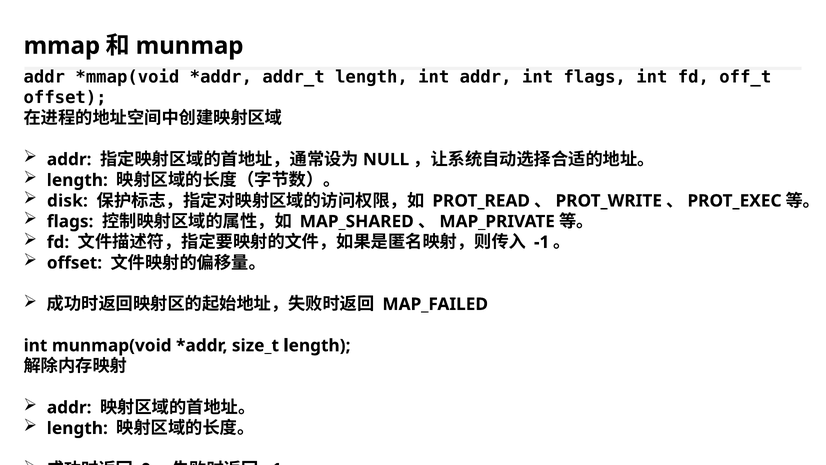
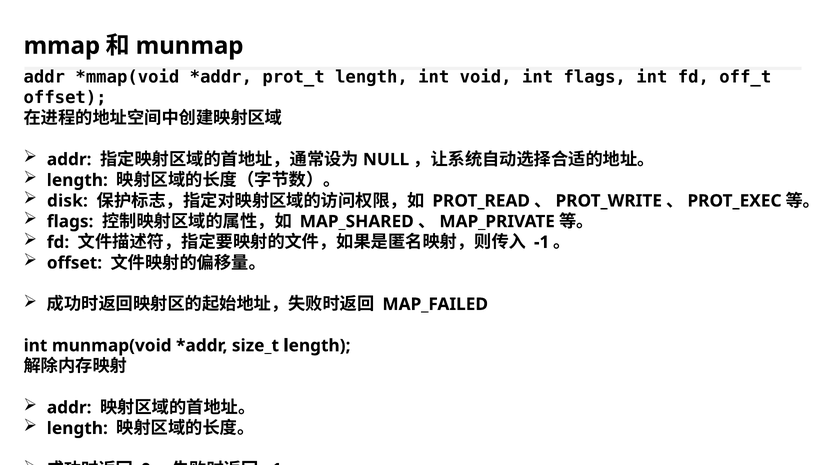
addr_t: addr_t -> prot_t
int addr: addr -> void
